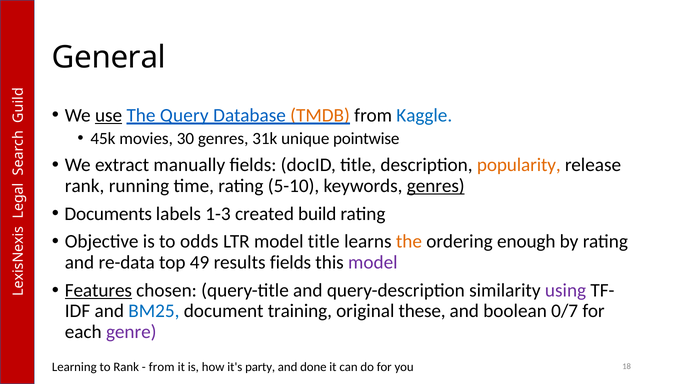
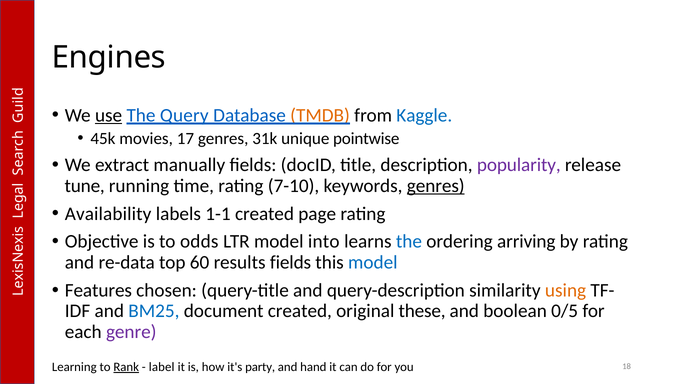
General: General -> Engines
30: 30 -> 17
popularity colour: orange -> purple
rank at (85, 186): rank -> tune
5-10: 5-10 -> 7-10
Documents: Documents -> Availability
1-3: 1-3 -> 1-1
build: build -> page
model title: title -> into
the at (409, 242) colour: orange -> blue
enough: enough -> arriving
49: 49 -> 60
model at (373, 263) colour: purple -> blue
Features underline: present -> none
using colour: purple -> orange
document training: training -> created
0/7: 0/7 -> 0/5
Rank at (126, 367) underline: none -> present
from at (162, 367): from -> label
done: done -> hand
